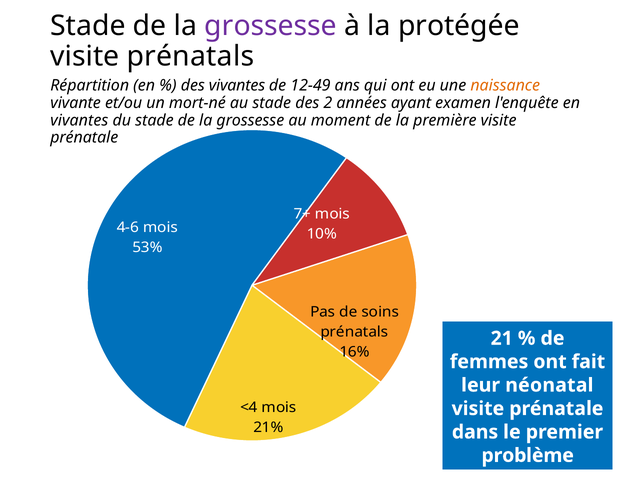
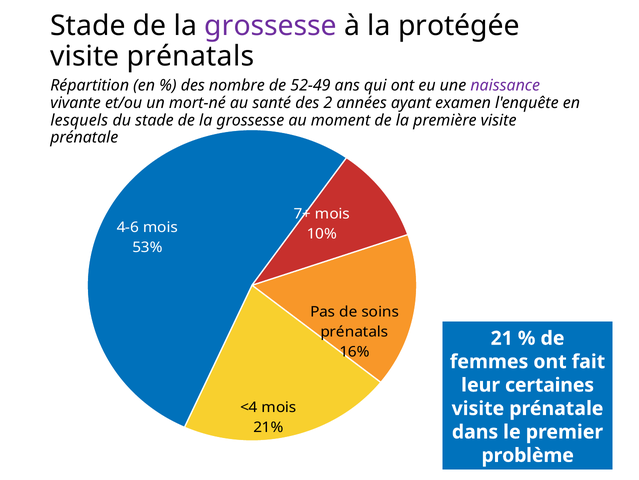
des vivantes: vivantes -> nombre
12-49: 12-49 -> 52-49
naissance colour: orange -> purple
au stade: stade -> santé
vivantes at (79, 120): vivantes -> lesquels
néonatal: néonatal -> certaines
